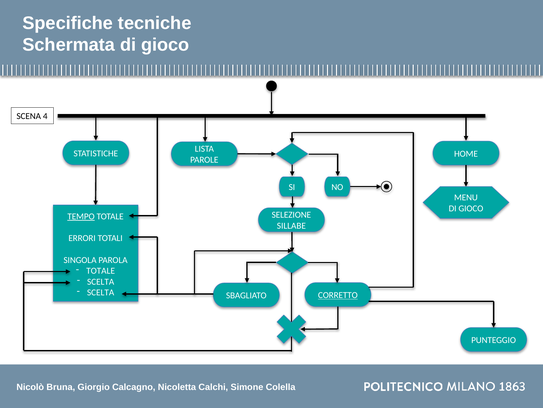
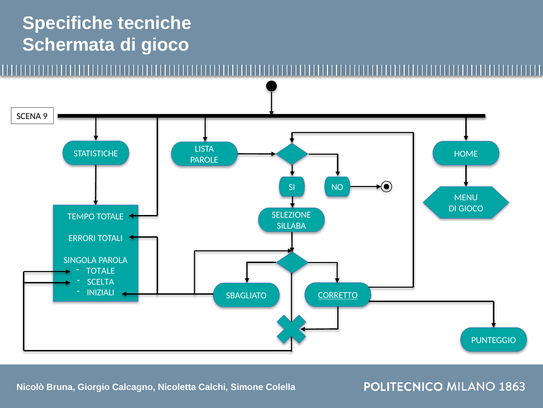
4: 4 -> 9
TEMPO underline: present -> none
SILLABE: SILLABE -> SILLABA
SCELTA at (101, 292): SCELTA -> INIZIALI
